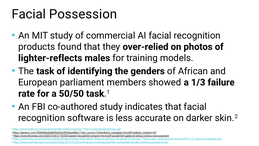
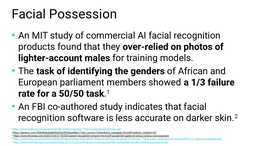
lighter-reflects: lighter-reflects -> lighter-account
